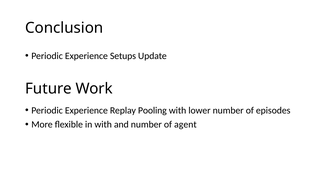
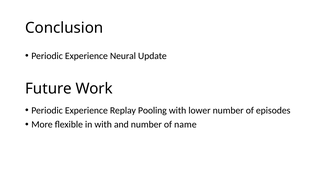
Setups: Setups -> Neural
agent: agent -> name
